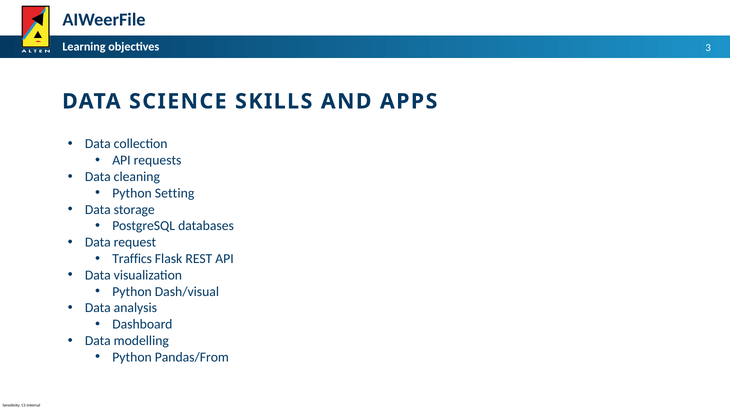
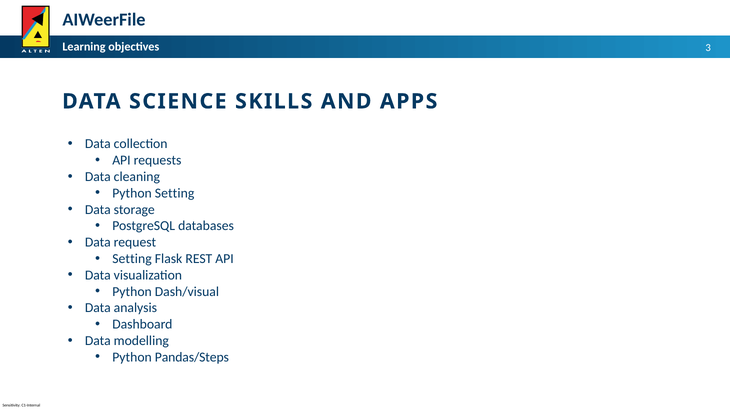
Traffics at (132, 259): Traffics -> Setting
Pandas/From: Pandas/From -> Pandas/Steps
